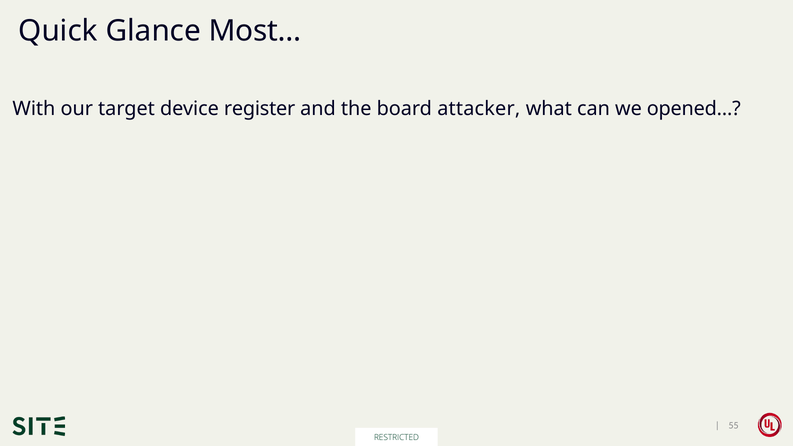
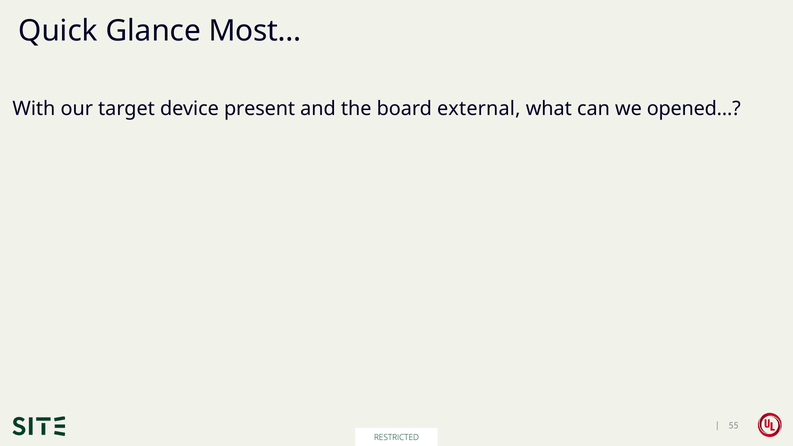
register: register -> present
attacker: attacker -> external
